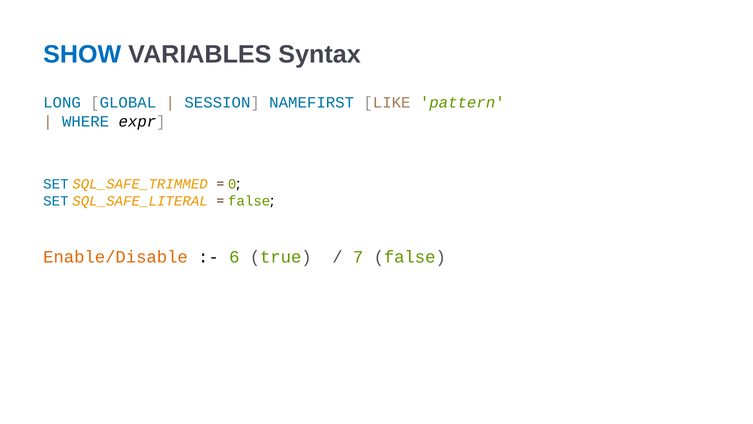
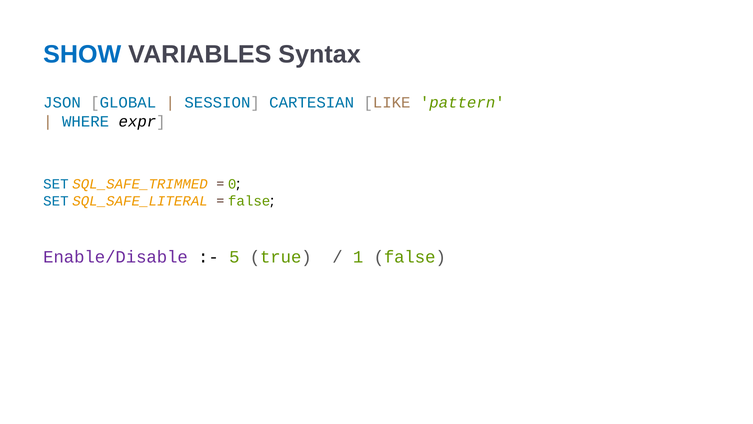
LONG: LONG -> JSON
NAMEFIRST: NAMEFIRST -> CARTESIAN
Enable/Disable colour: orange -> purple
6: 6 -> 5
7: 7 -> 1
